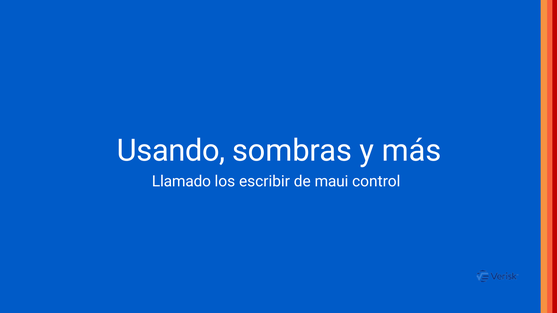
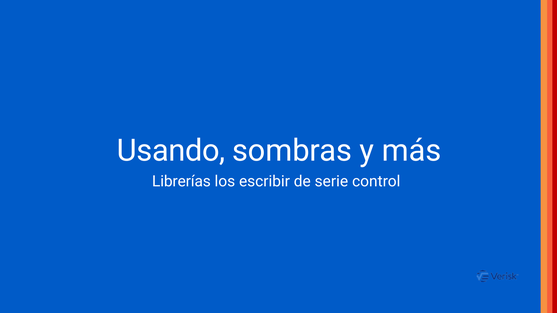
Llamado: Llamado -> Librerías
maui: maui -> serie
